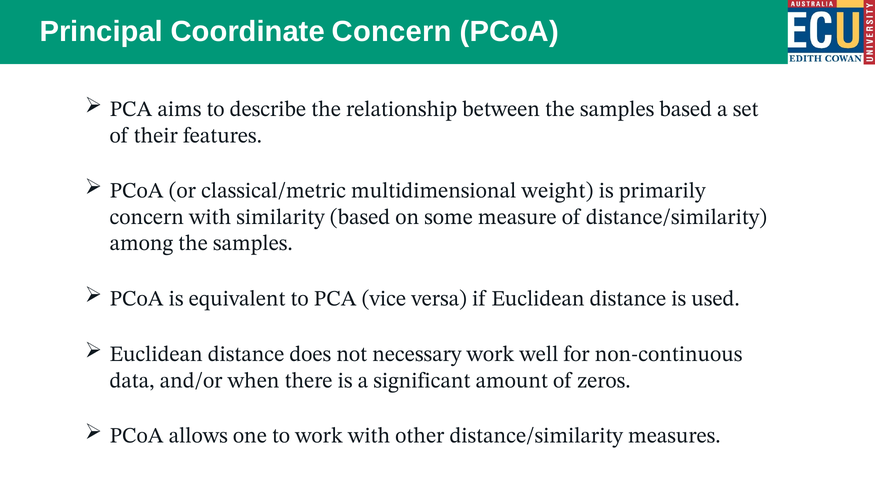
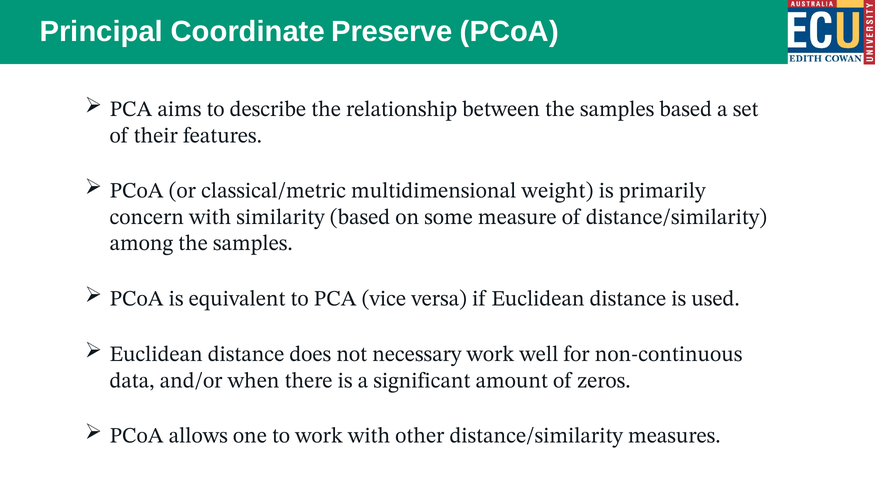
Coordinate Concern: Concern -> Preserve
